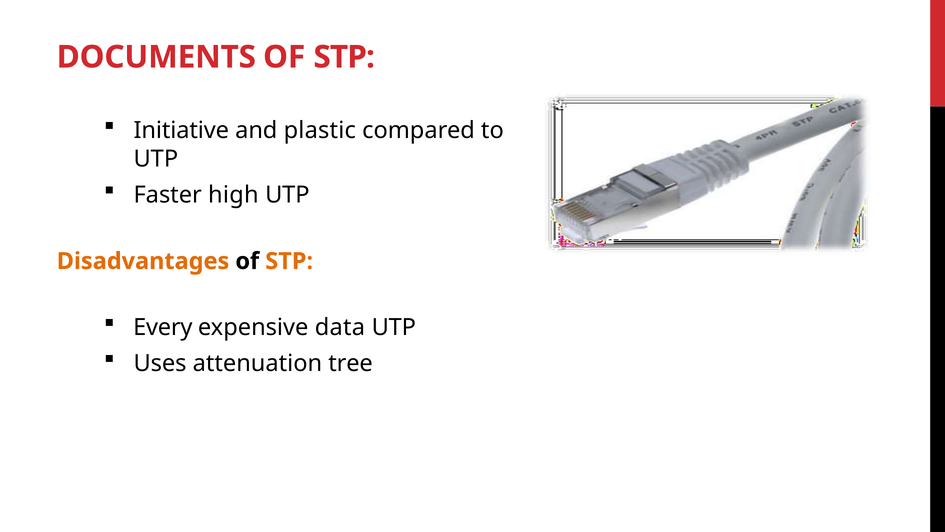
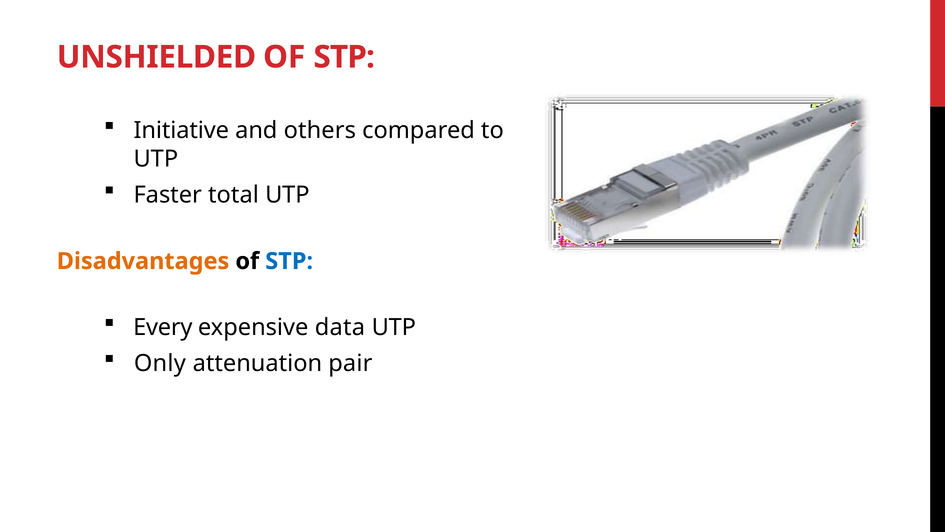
DOCUMENTS: DOCUMENTS -> UNSHIELDED
plastic: plastic -> others
high: high -> total
STP at (289, 261) colour: orange -> blue
Uses: Uses -> Only
tree: tree -> pair
